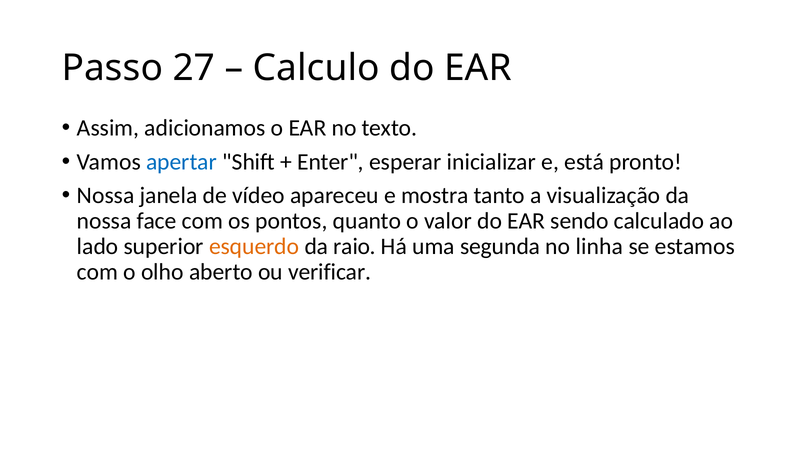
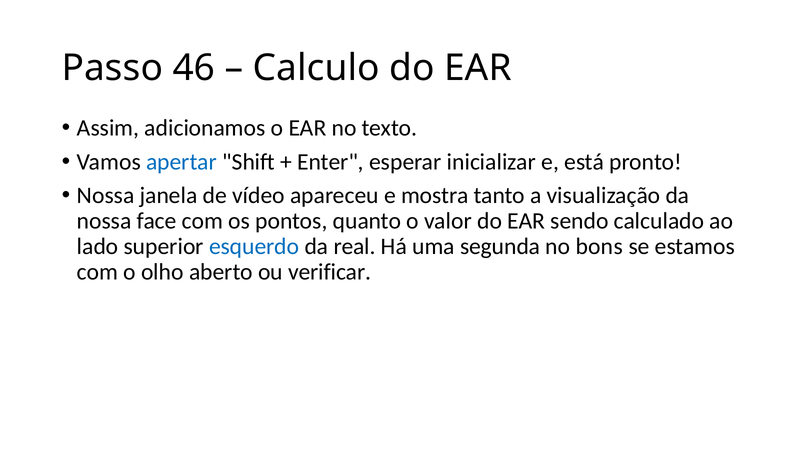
27: 27 -> 46
esquerdo colour: orange -> blue
raio: raio -> real
linha: linha -> bons
